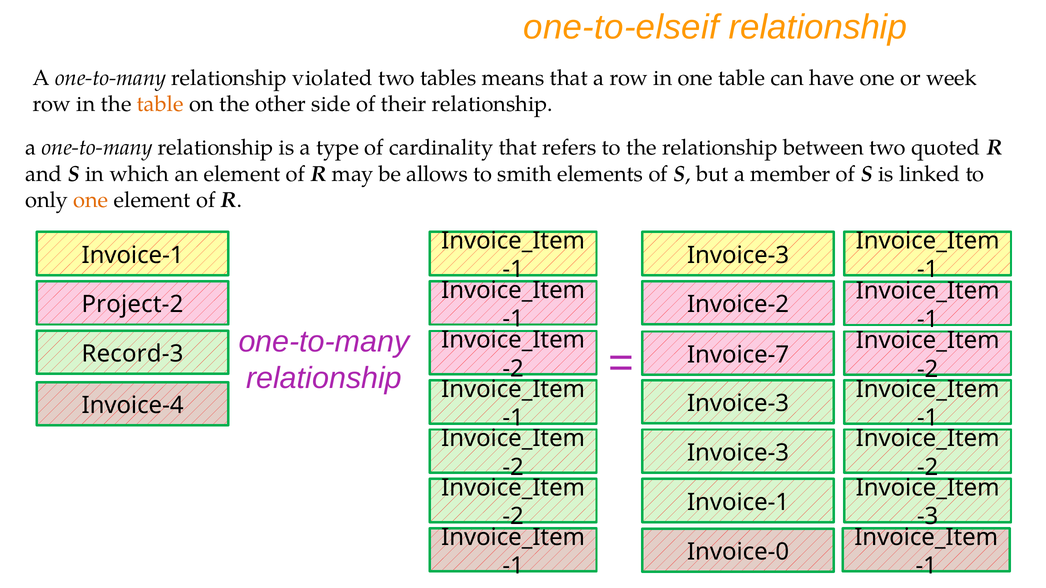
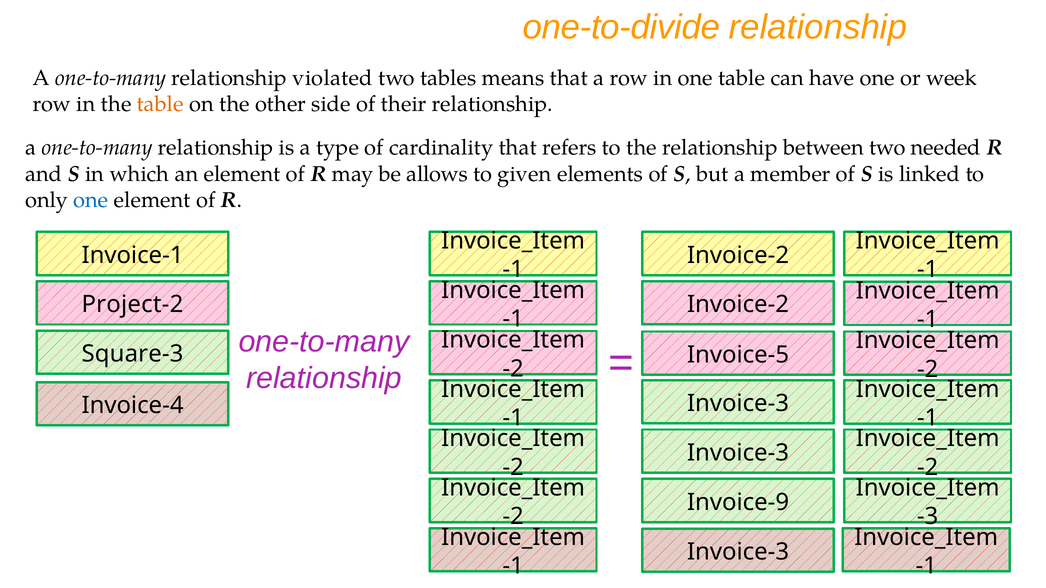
one-to-elseif: one-to-elseif -> one-to-divide
quoted: quoted -> needed
smith: smith -> given
one at (91, 200) colour: orange -> blue
Invoice-3 at (738, 255): Invoice-3 -> Invoice-2
Record-3: Record-3 -> Square-3
Invoice-7: Invoice-7 -> Invoice-5
Invoice-1 at (738, 502): Invoice-1 -> Invoice-9
Invoice-0 at (738, 552): Invoice-0 -> Invoice-3
